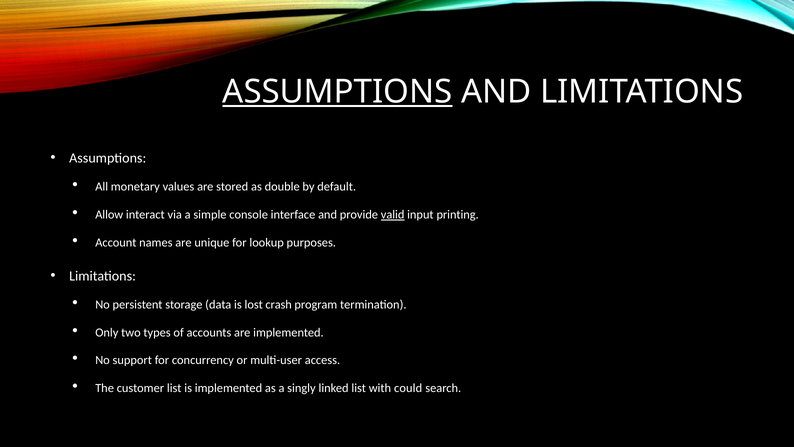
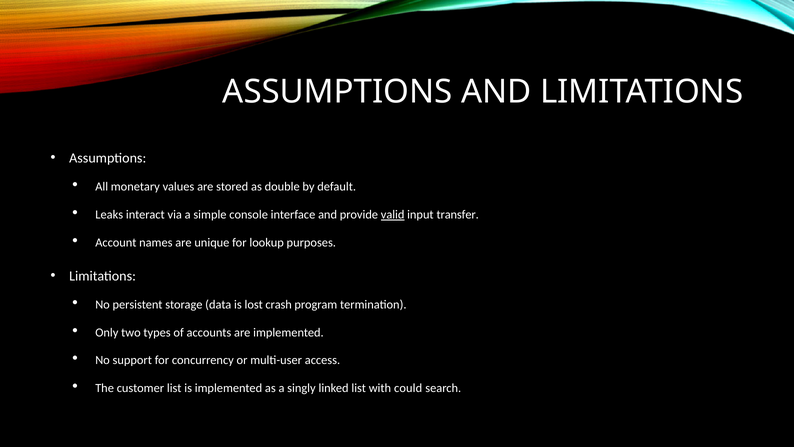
ASSUMPTIONS at (337, 92) underline: present -> none
Allow: Allow -> Leaks
printing: printing -> transfer
